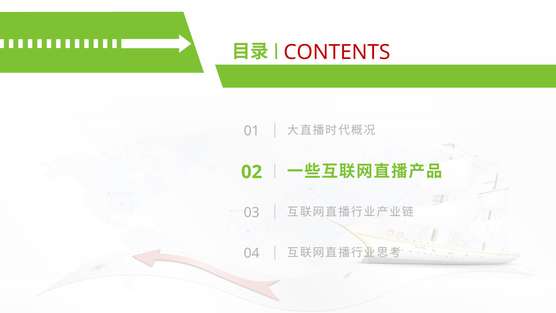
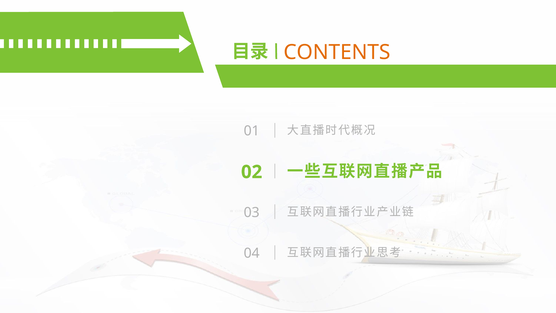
CONTENTS colour: red -> orange
